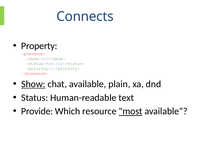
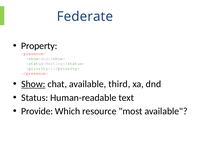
Connects: Connects -> Federate
plain: plain -> third
most underline: present -> none
